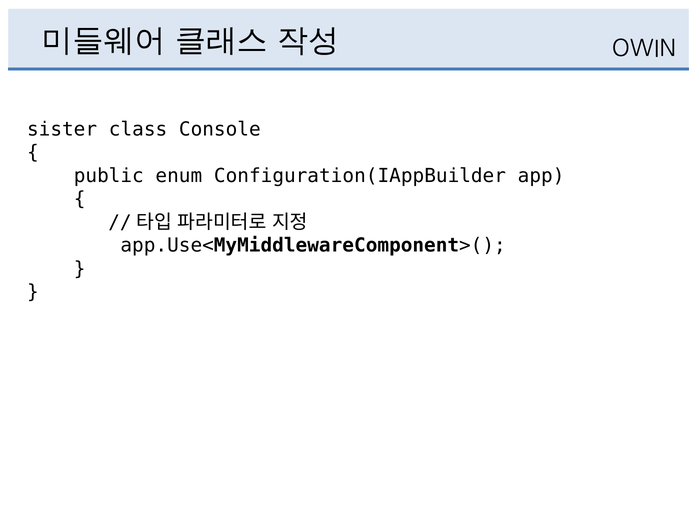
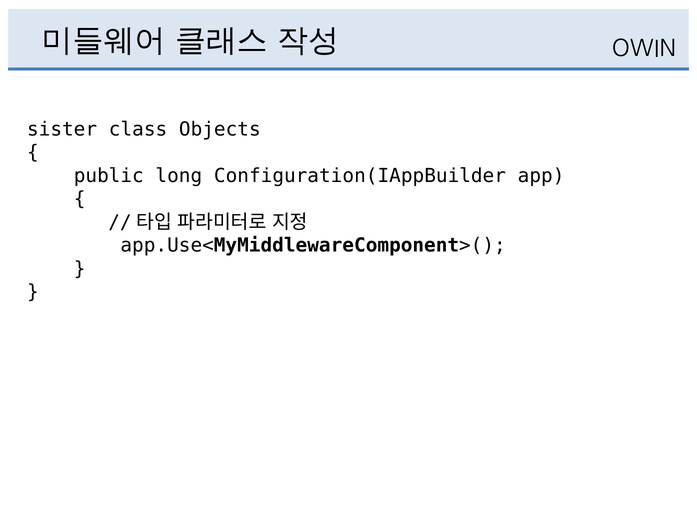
Console: Console -> Objects
enum: enum -> long
